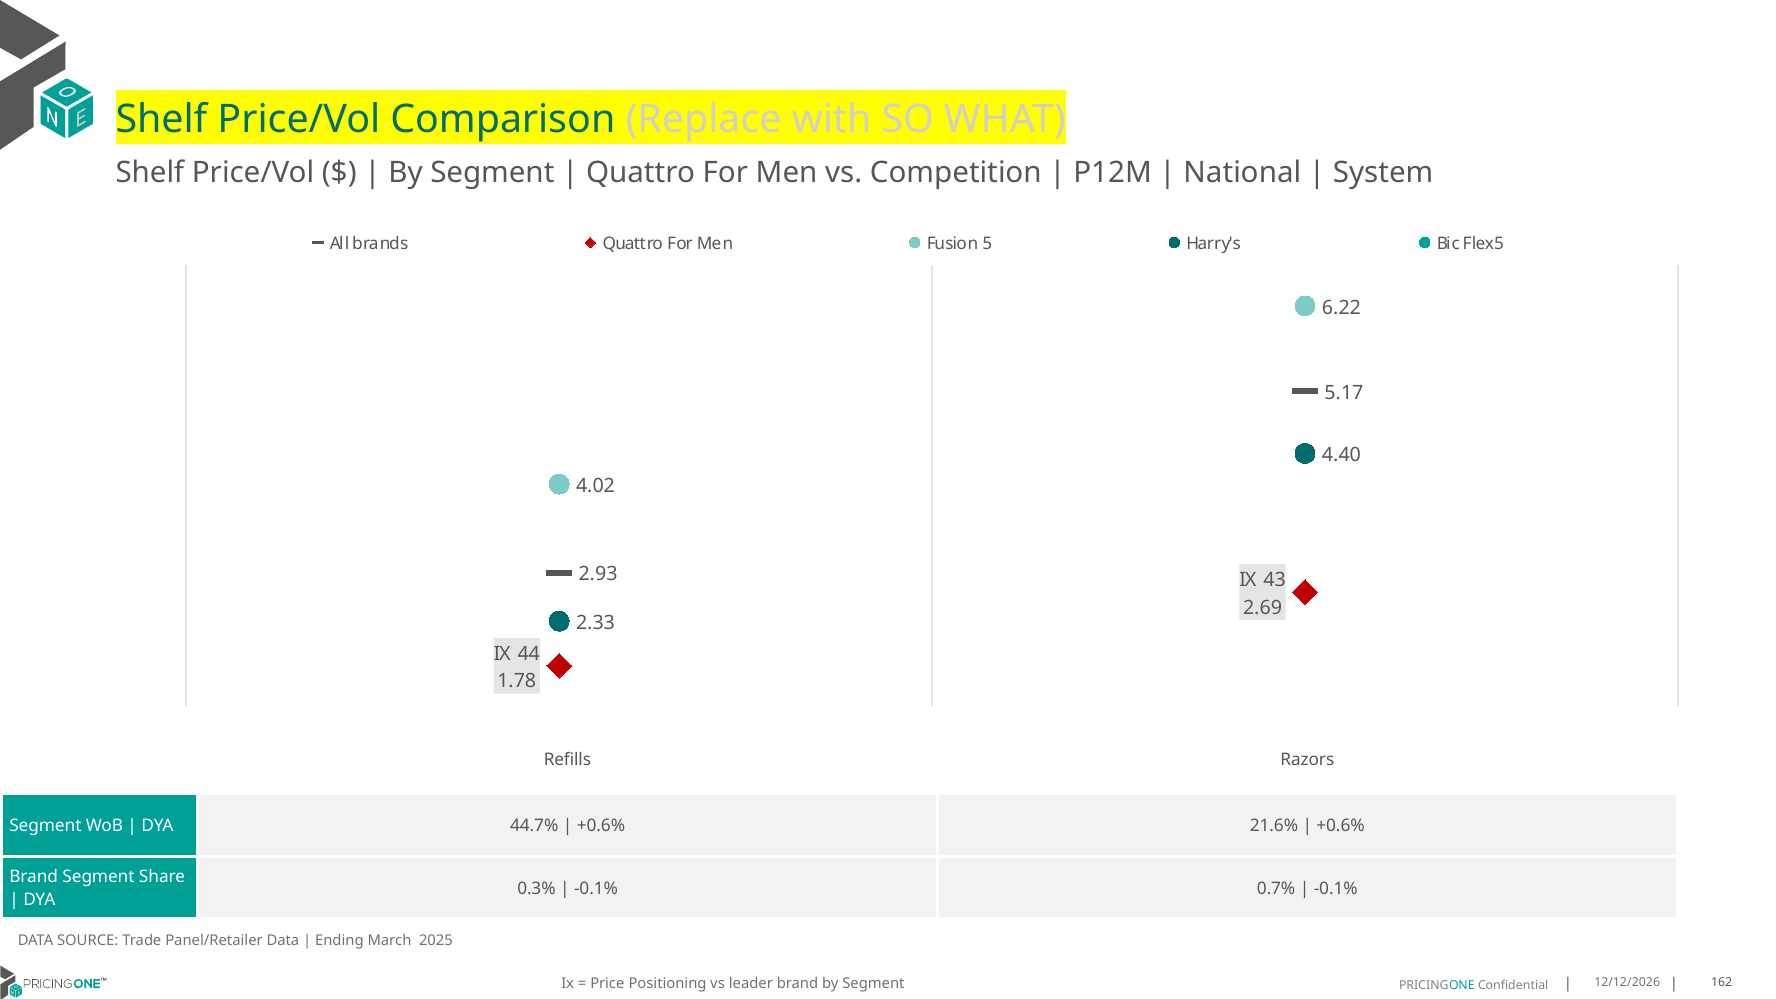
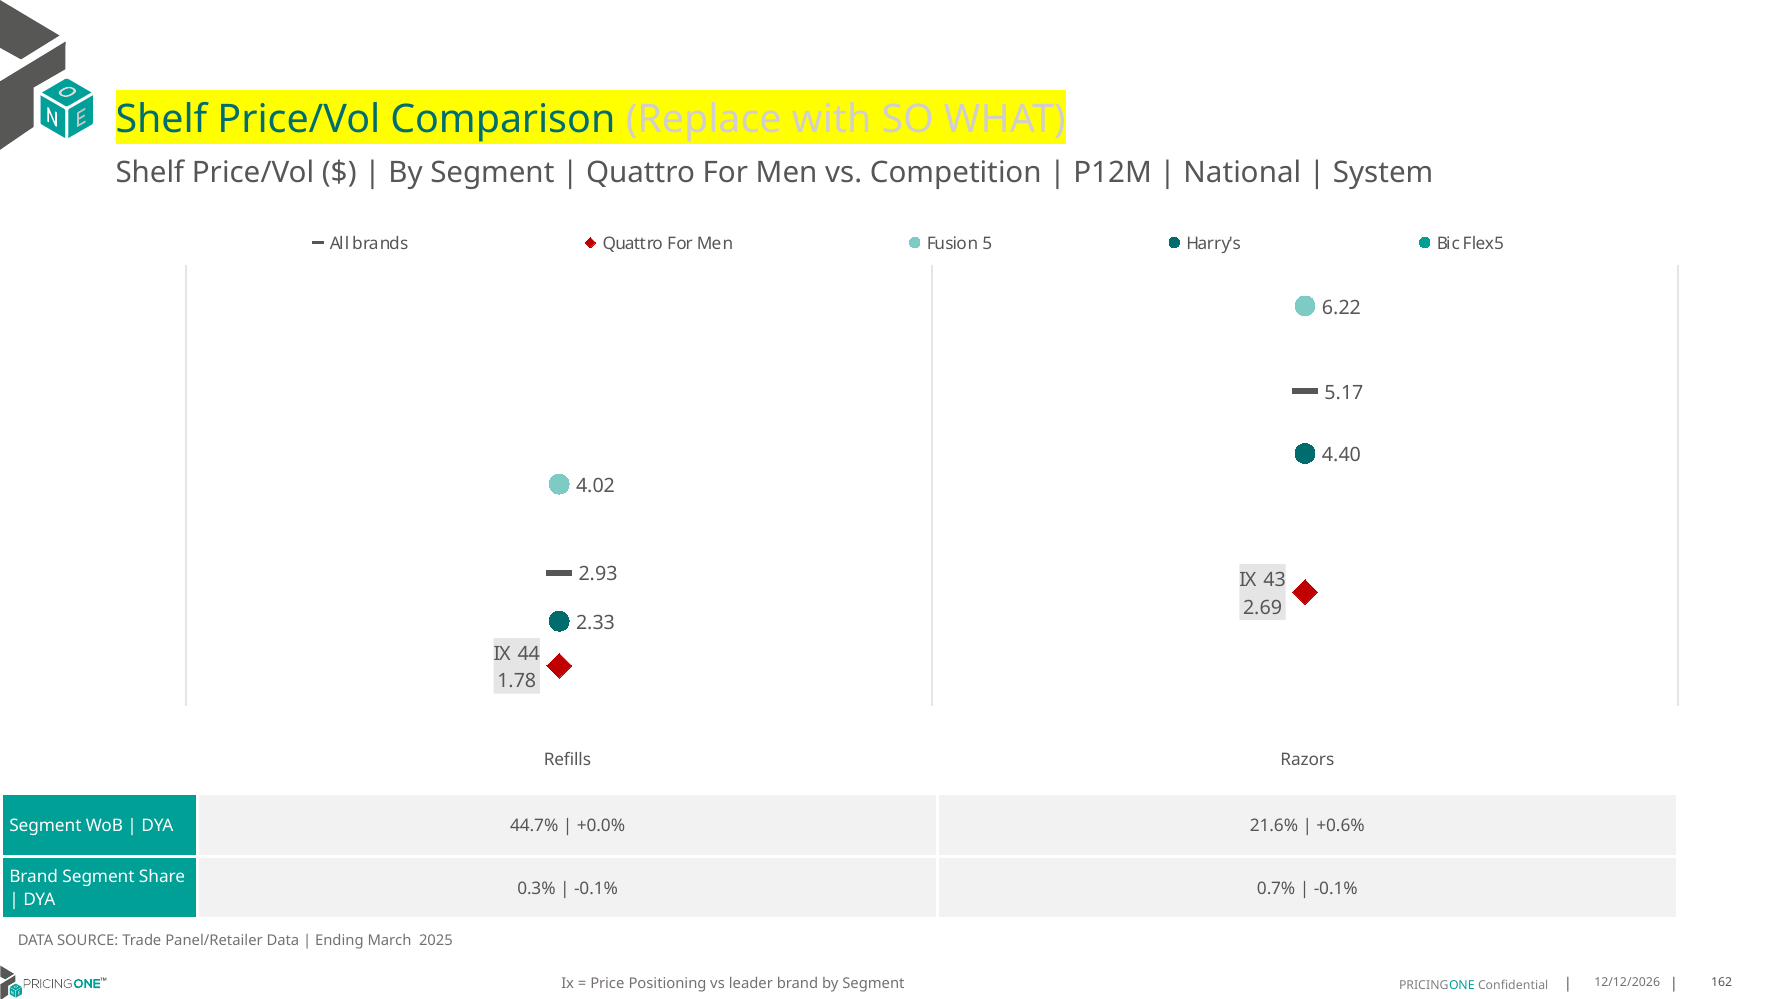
+0.6% at (601, 826): +0.6% -> +0.0%
